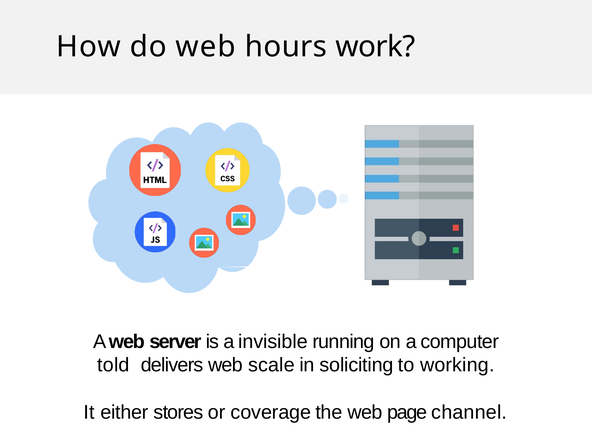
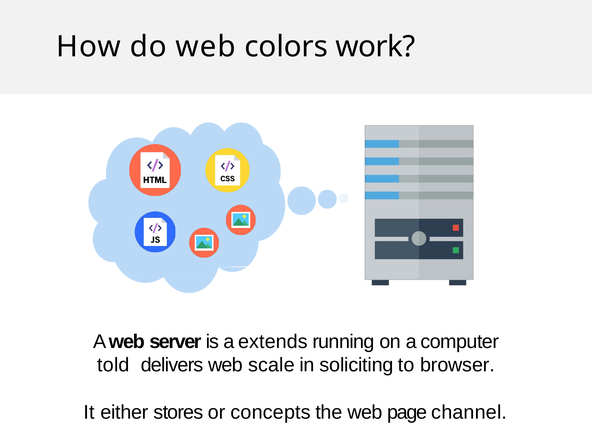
hours: hours -> colors
invisible: invisible -> extends
working: working -> browser
coverage: coverage -> concepts
